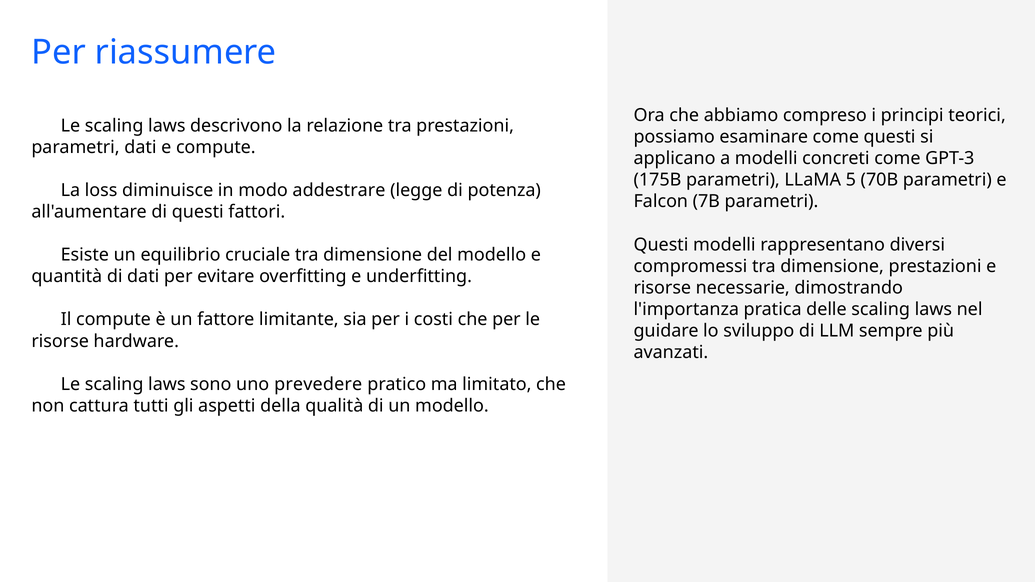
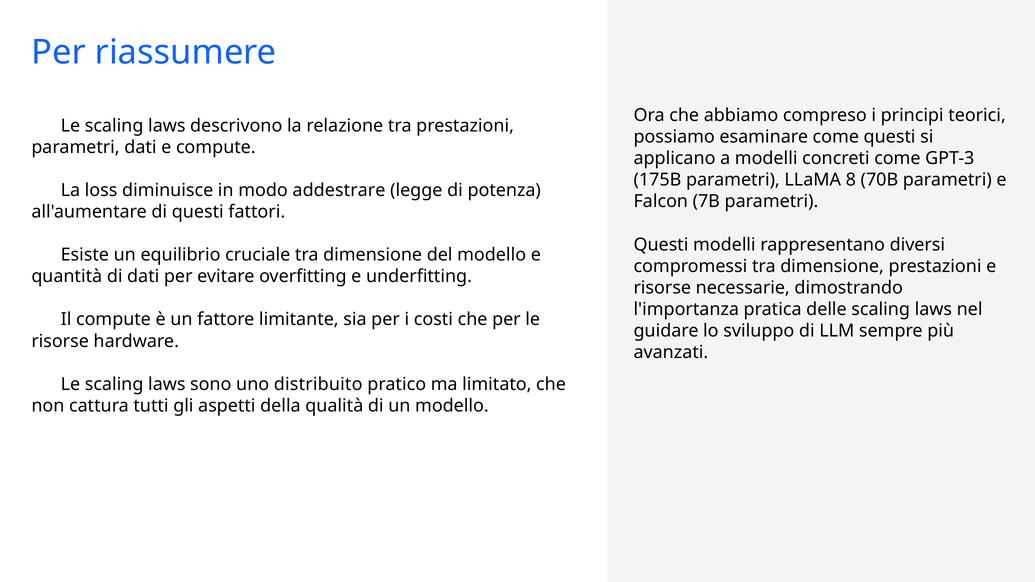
5: 5 -> 8
prevedere: prevedere -> distribuito
